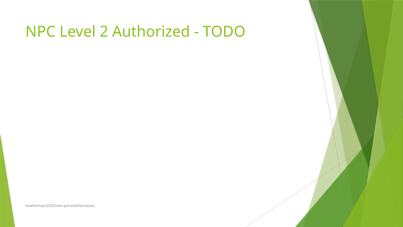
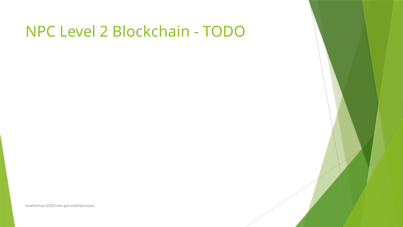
Authorized: Authorized -> Blockchain
